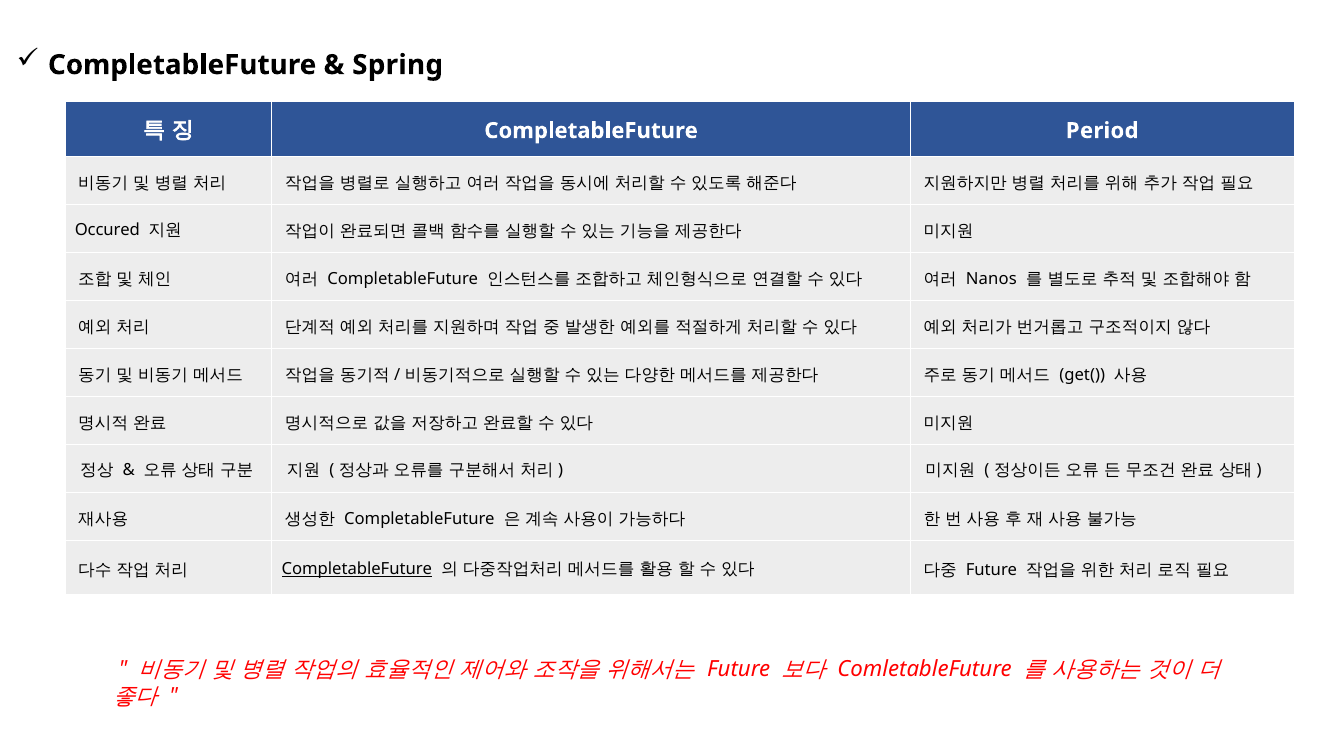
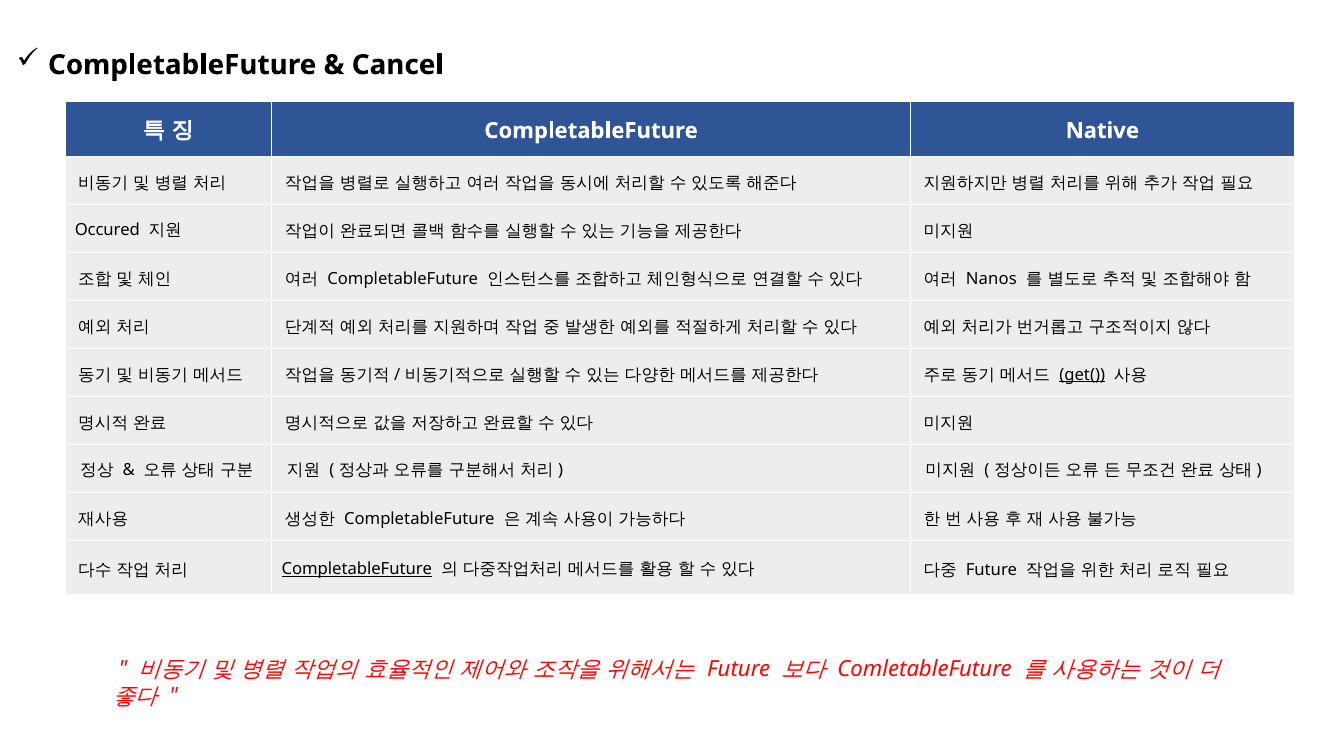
Spring: Spring -> Cancel
Period: Period -> Native
get( underline: none -> present
